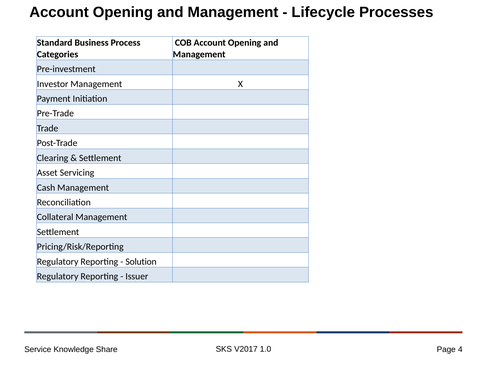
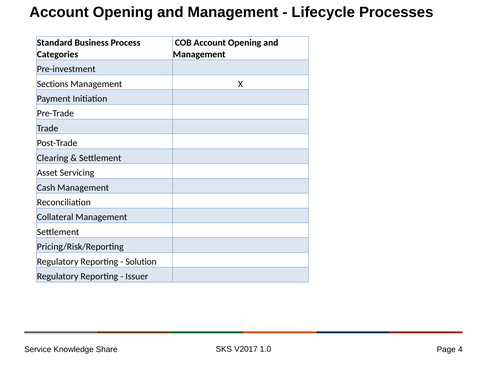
Investor: Investor -> Sections
